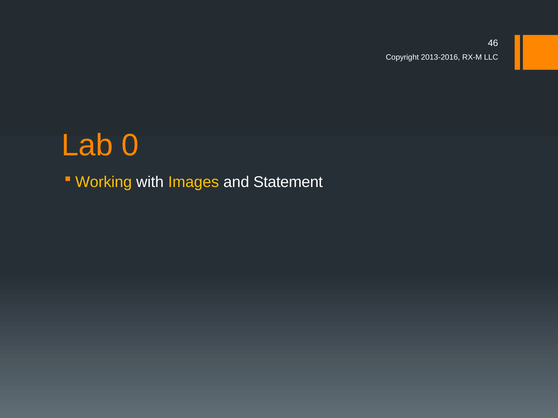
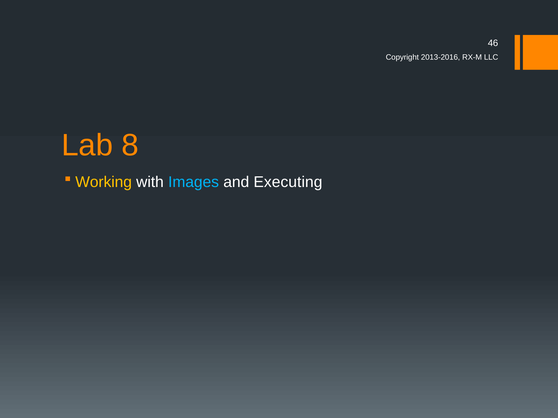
0: 0 -> 8
Images colour: yellow -> light blue
Statement: Statement -> Executing
